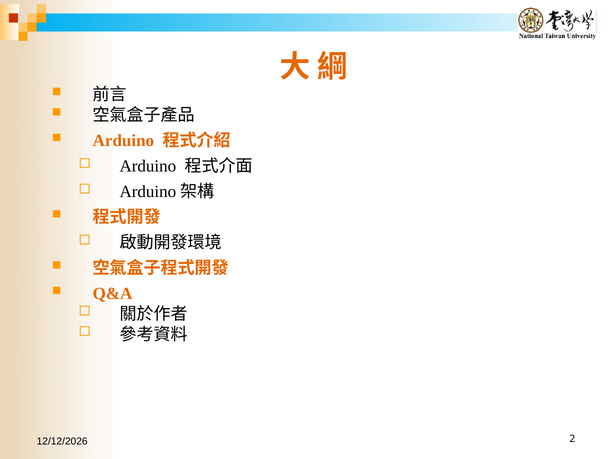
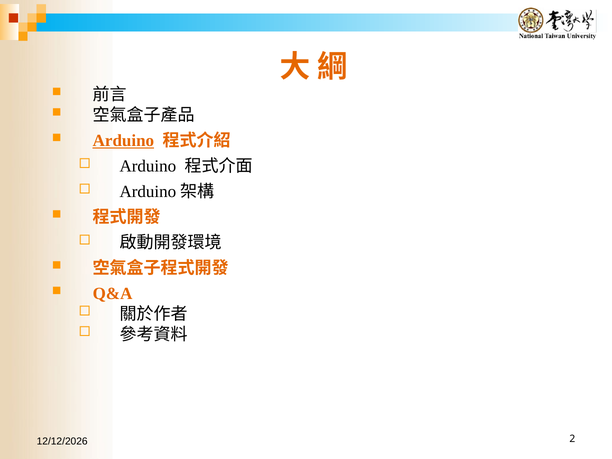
Arduino at (123, 140) underline: none -> present
